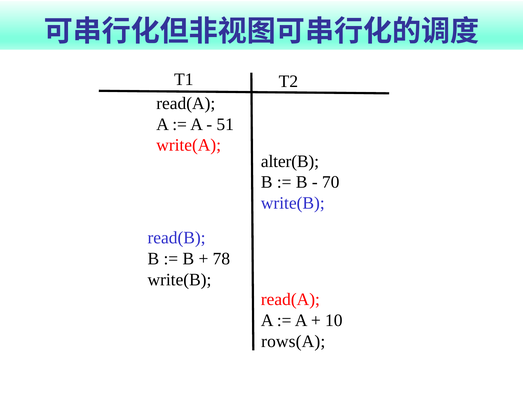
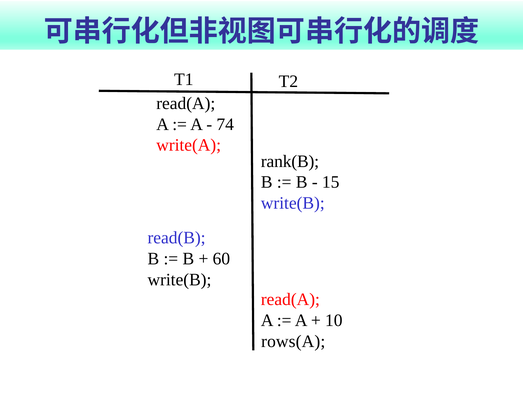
51: 51 -> 74
alter(B: alter(B -> rank(B
70: 70 -> 15
78: 78 -> 60
